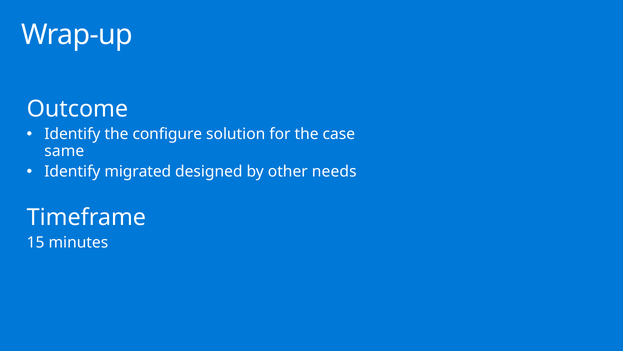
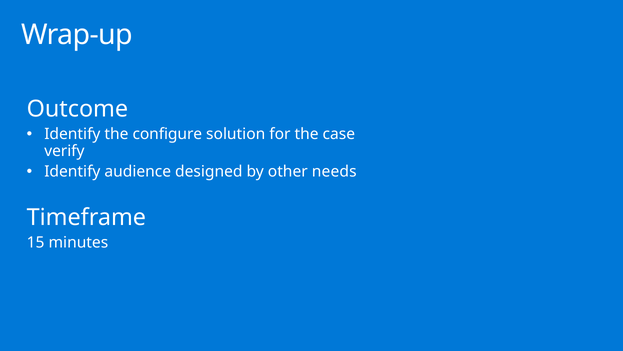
same: same -> verify
migrated: migrated -> audience
